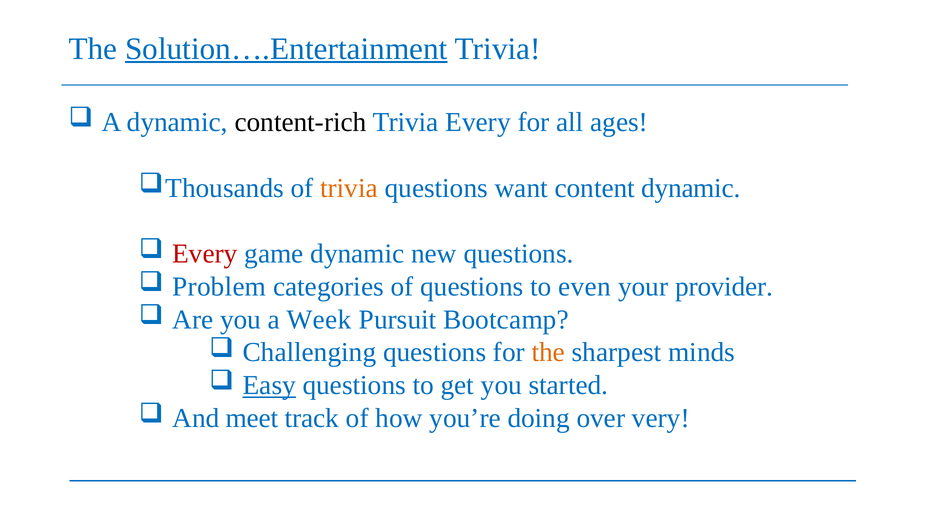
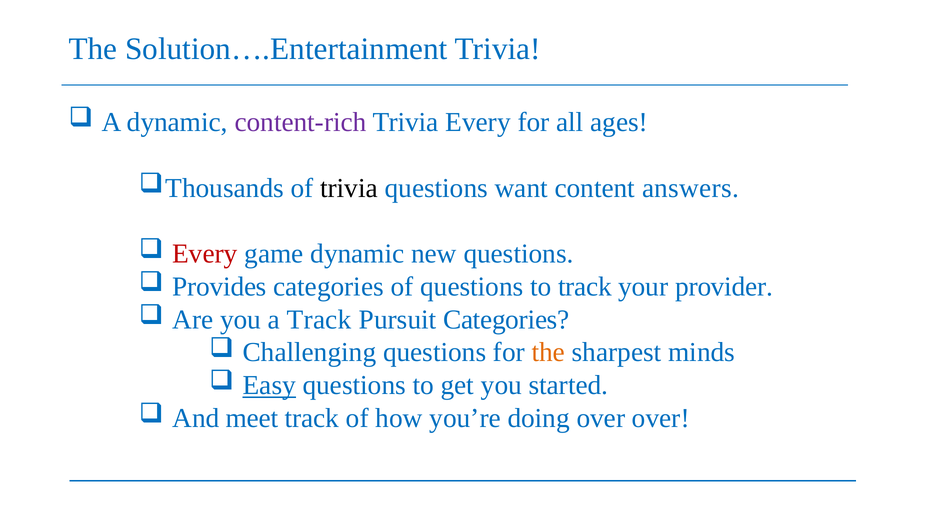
Solution….Entertainment underline: present -> none
content-rich colour: black -> purple
trivia at (349, 188) colour: orange -> black
content dynamic: dynamic -> answers
Problem: Problem -> Provides
to even: even -> track
a Week: Week -> Track
Pursuit Bootcamp: Bootcamp -> Categories
over very: very -> over
